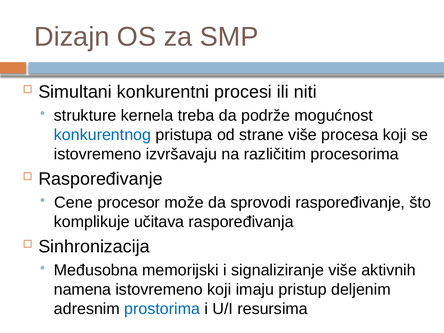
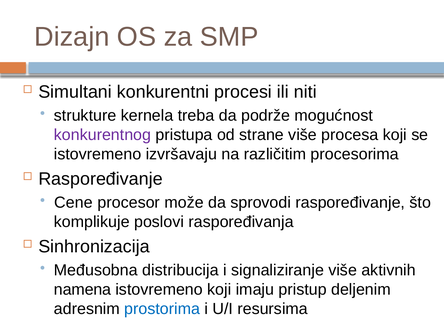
konkurentnog colour: blue -> purple
učitava: učitava -> poslovi
memorijski: memorijski -> distribucija
